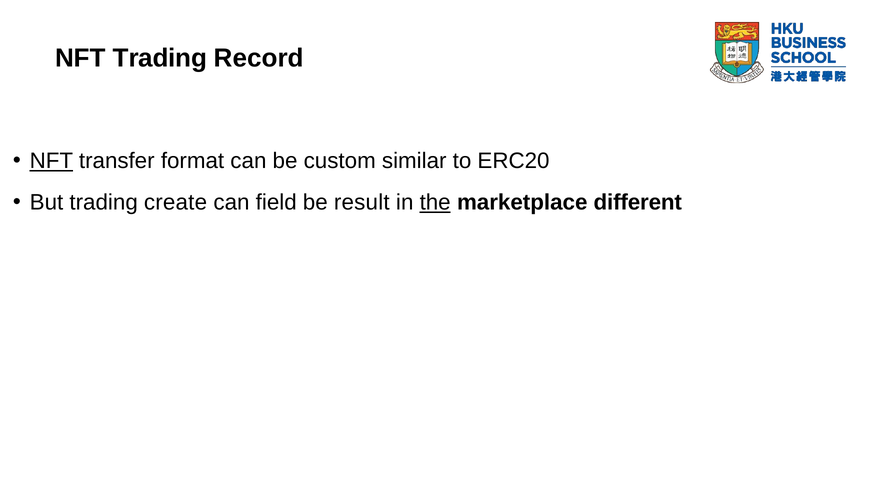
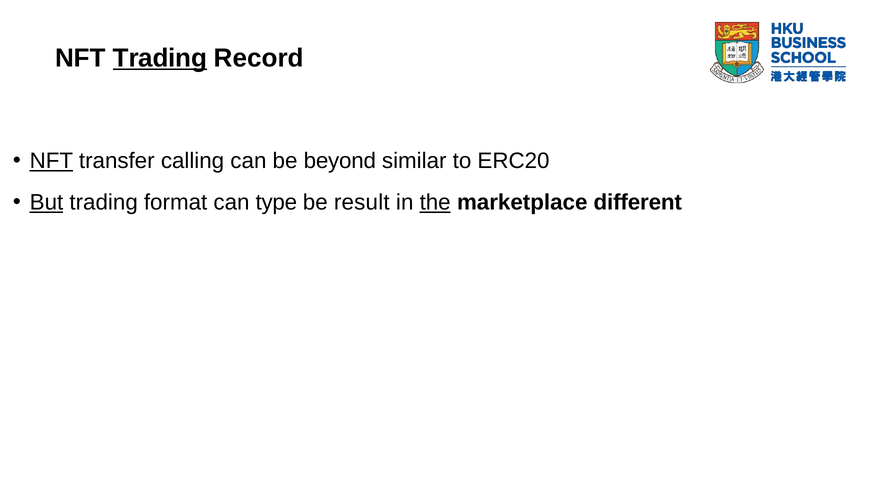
Trading at (160, 58) underline: none -> present
format: format -> calling
custom: custom -> beyond
But underline: none -> present
create: create -> format
field: field -> type
